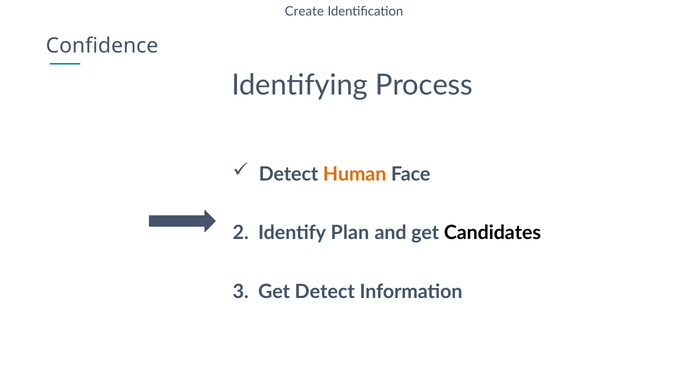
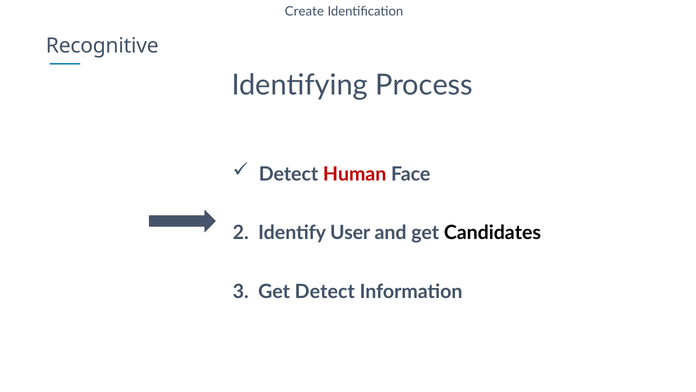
Confidence: Confidence -> Recognitive
Human colour: orange -> red
Plan: Plan -> User
